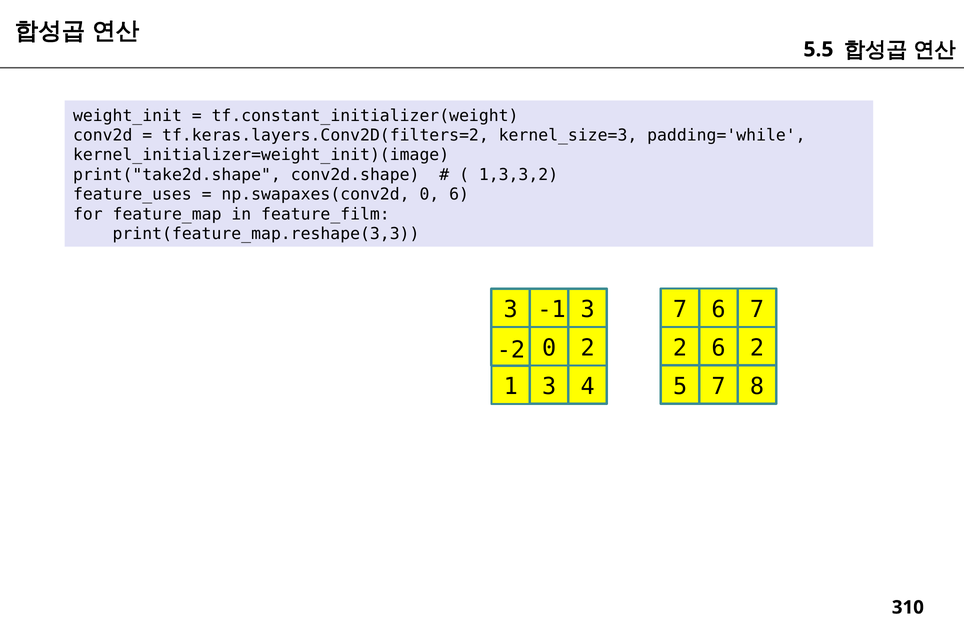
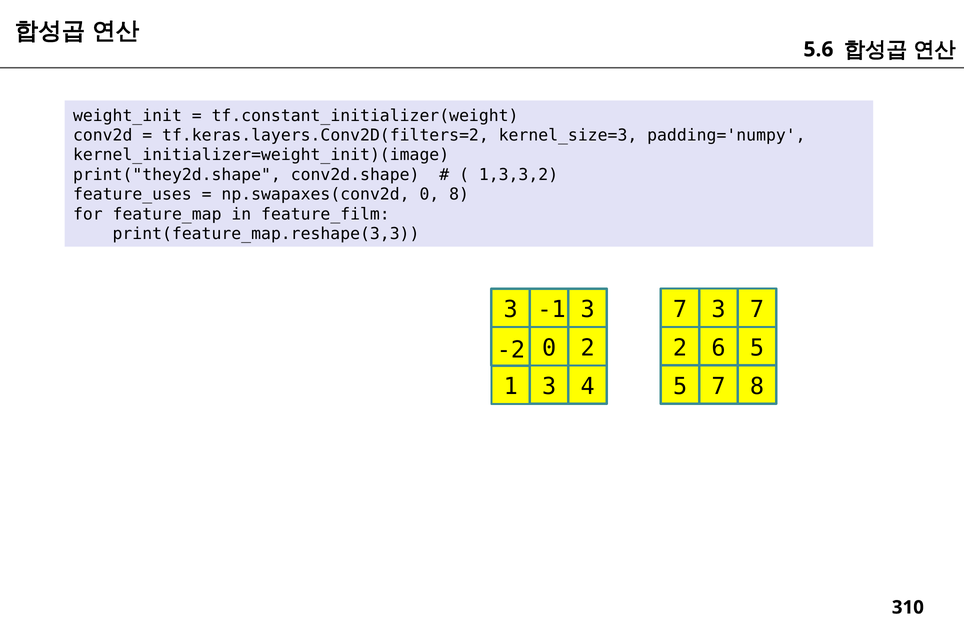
5.5: 5.5 -> 5.6
padding='while: padding='while -> padding='numpy
print("take2d.shape: print("take2d.shape -> print("they2d.shape
0 6: 6 -> 8
7 6: 6 -> 3
6 2: 2 -> 5
